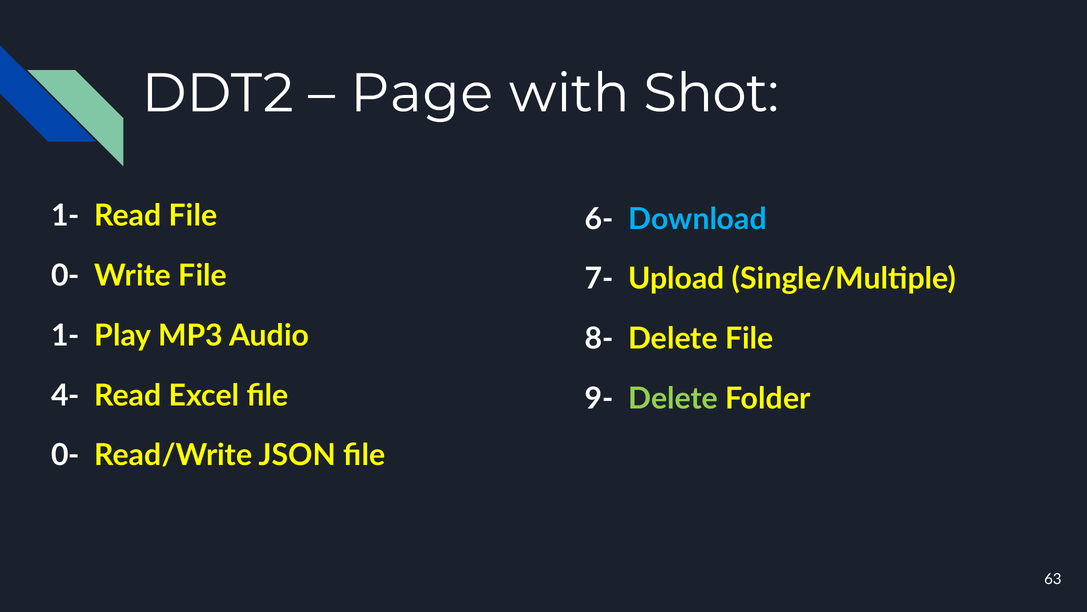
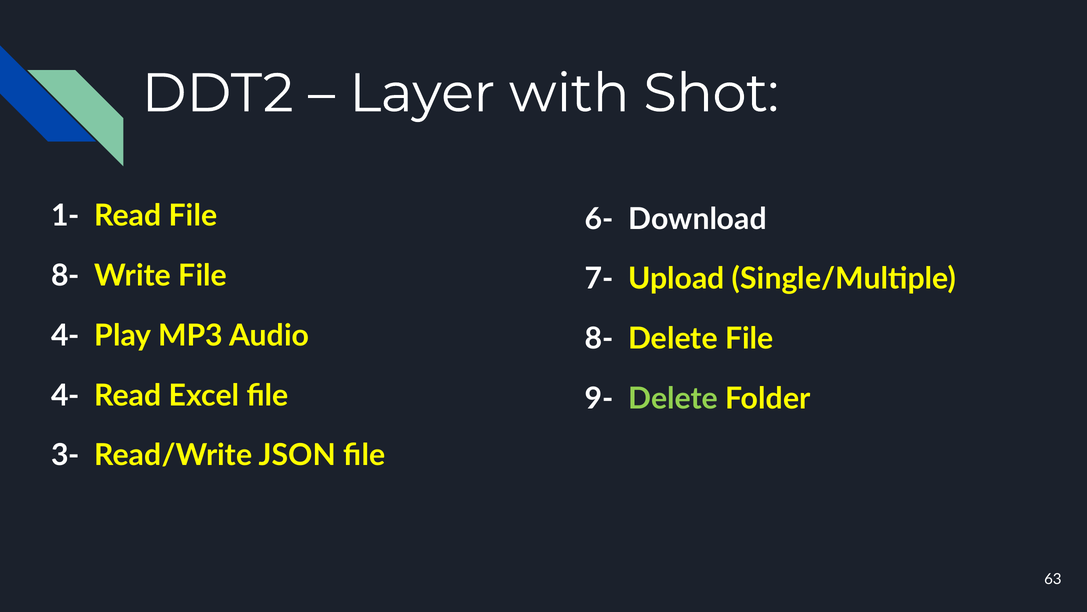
Page: Page -> Layer
Download colour: light blue -> white
0- at (65, 276): 0- -> 8-
1- at (65, 335): 1- -> 4-
0- at (65, 455): 0- -> 3-
